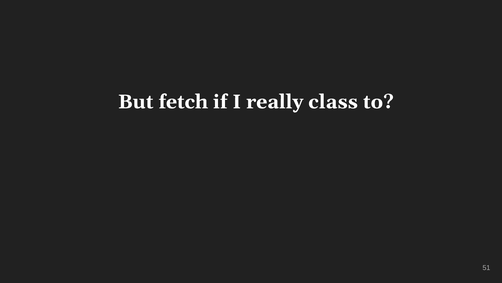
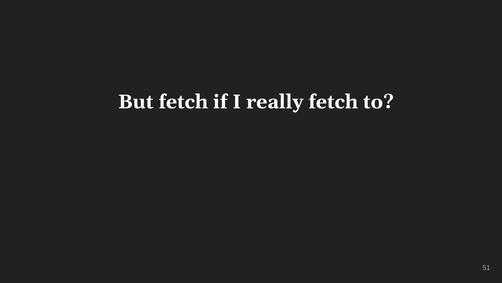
really class: class -> fetch
